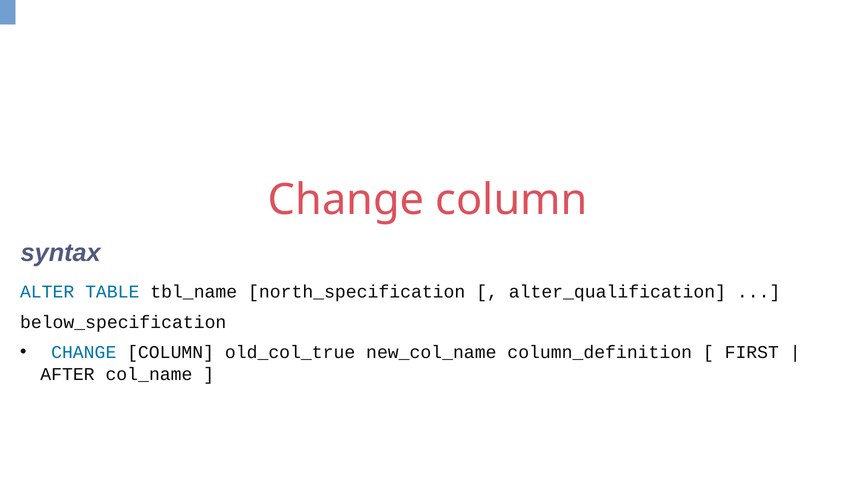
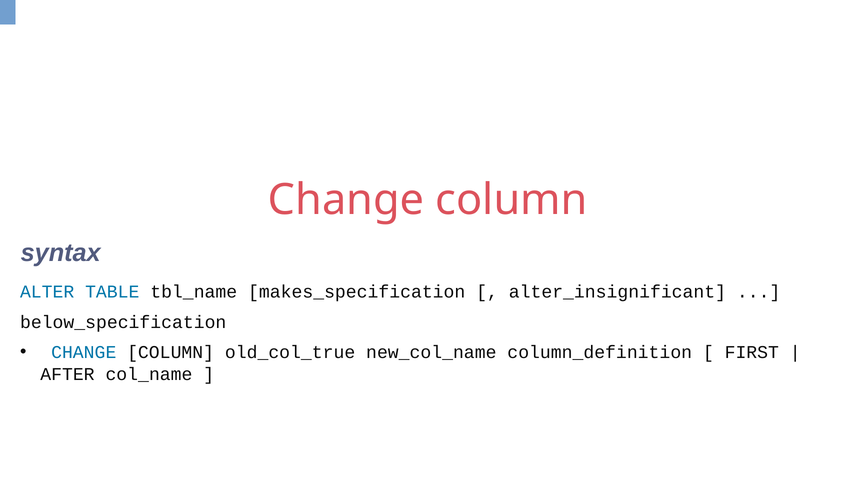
north_specification: north_specification -> makes_specification
alter_qualification: alter_qualification -> alter_insignificant
